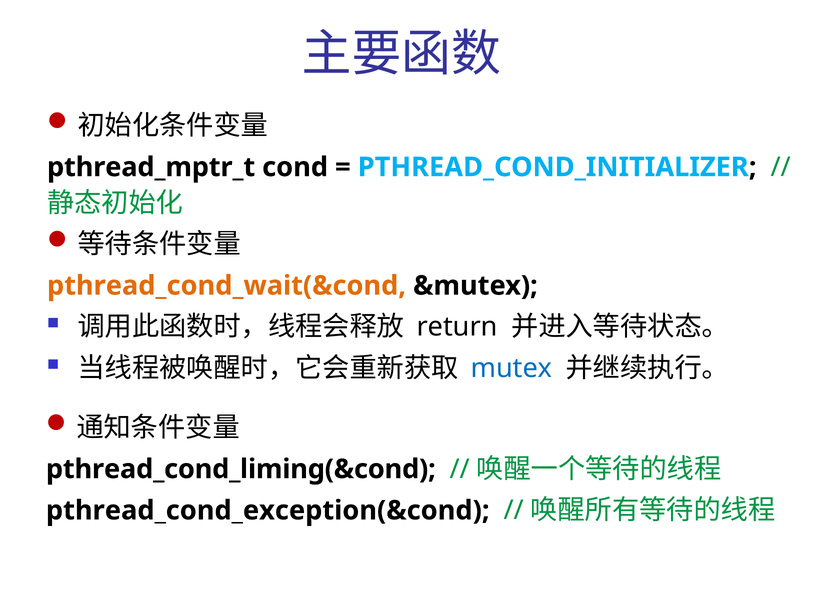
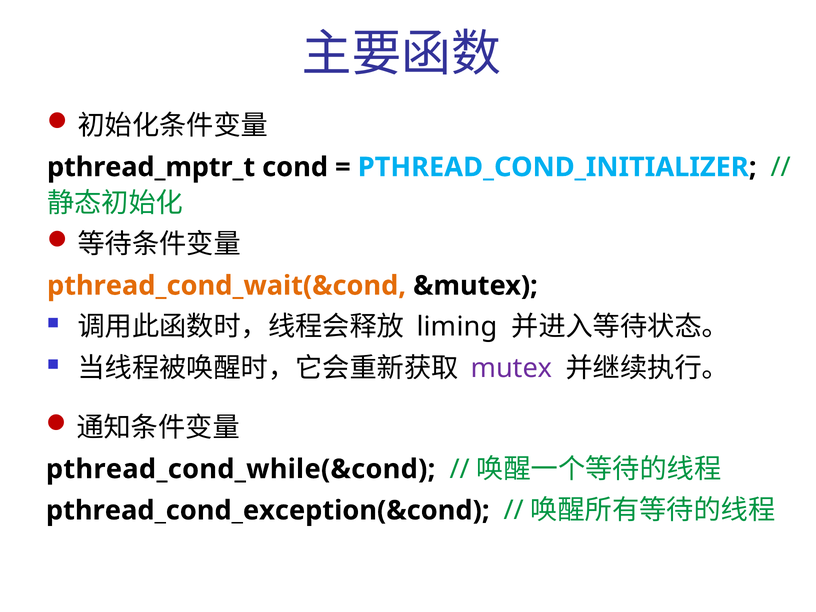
return: return -> liming
mutex colour: blue -> purple
pthread_cond_liming(&cond: pthread_cond_liming(&cond -> pthread_cond_while(&cond
